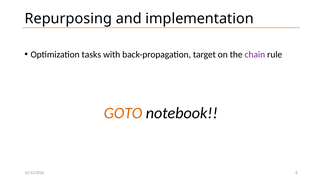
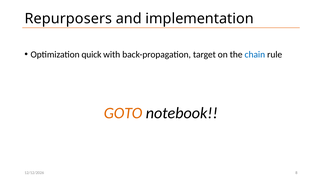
Repurposing: Repurposing -> Repurposers
tasks: tasks -> quick
chain colour: purple -> blue
